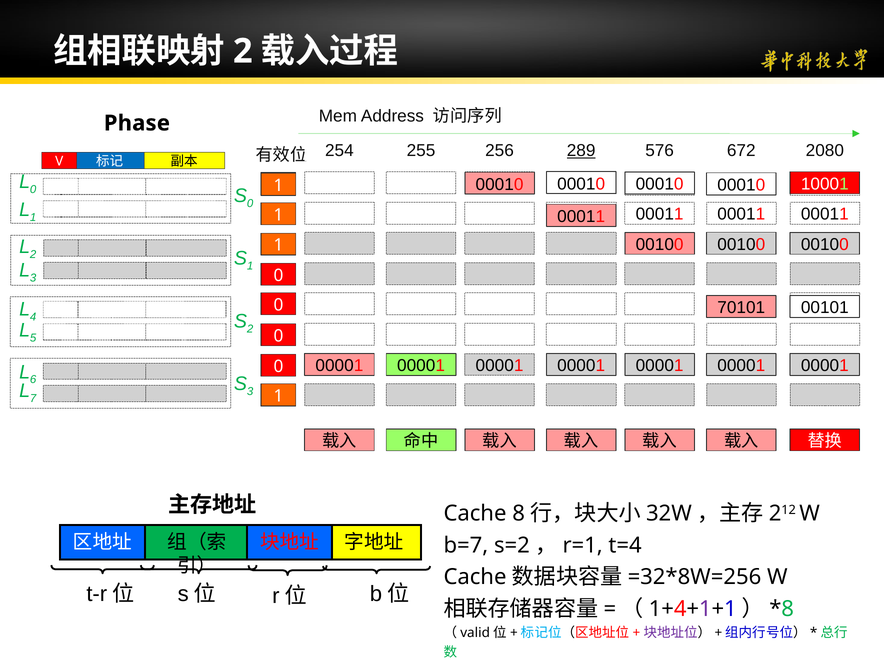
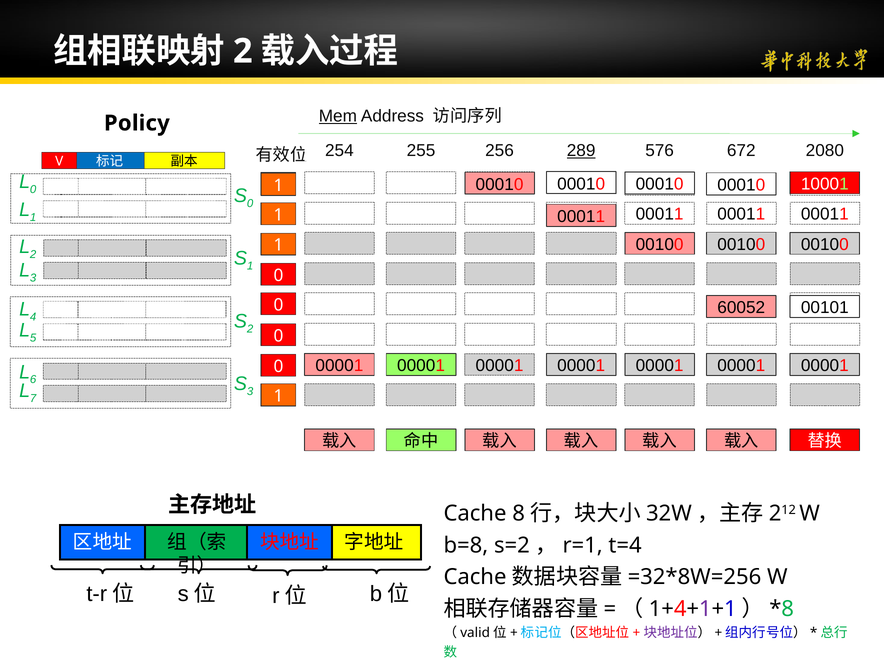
Mem underline: none -> present
Phase: Phase -> Policy
70101: 70101 -> 60052
b=7: b=7 -> b=8
